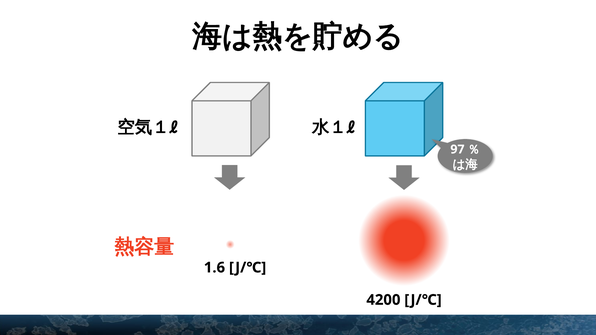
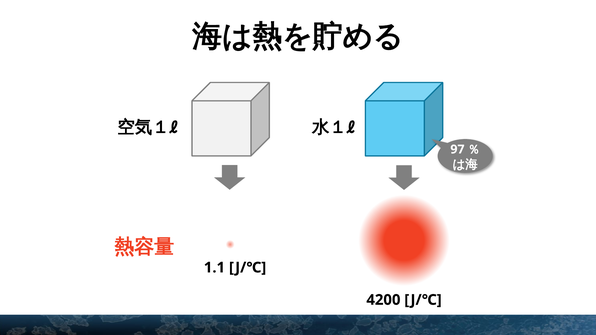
1.6: 1.6 -> 1.1
